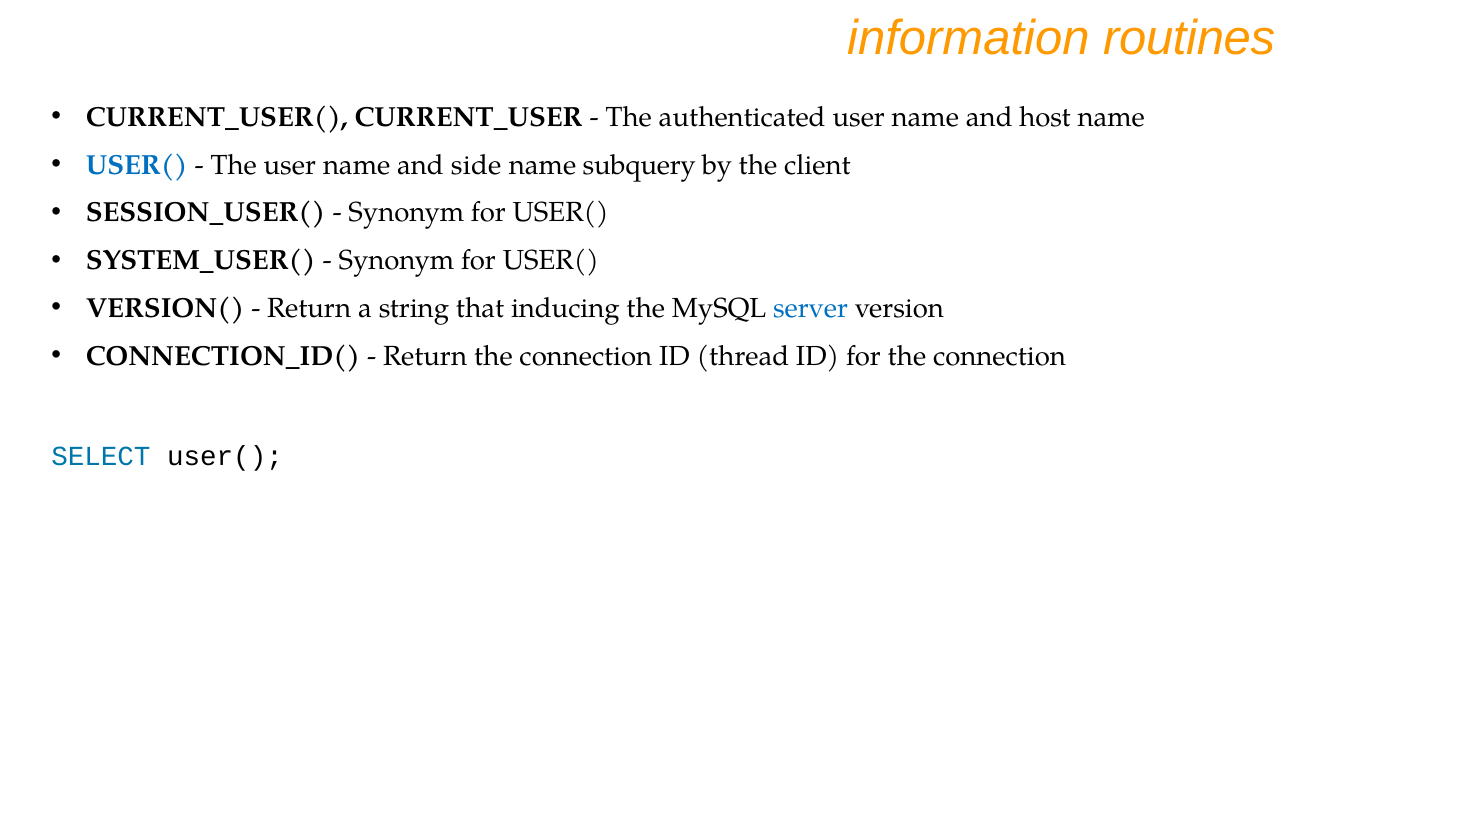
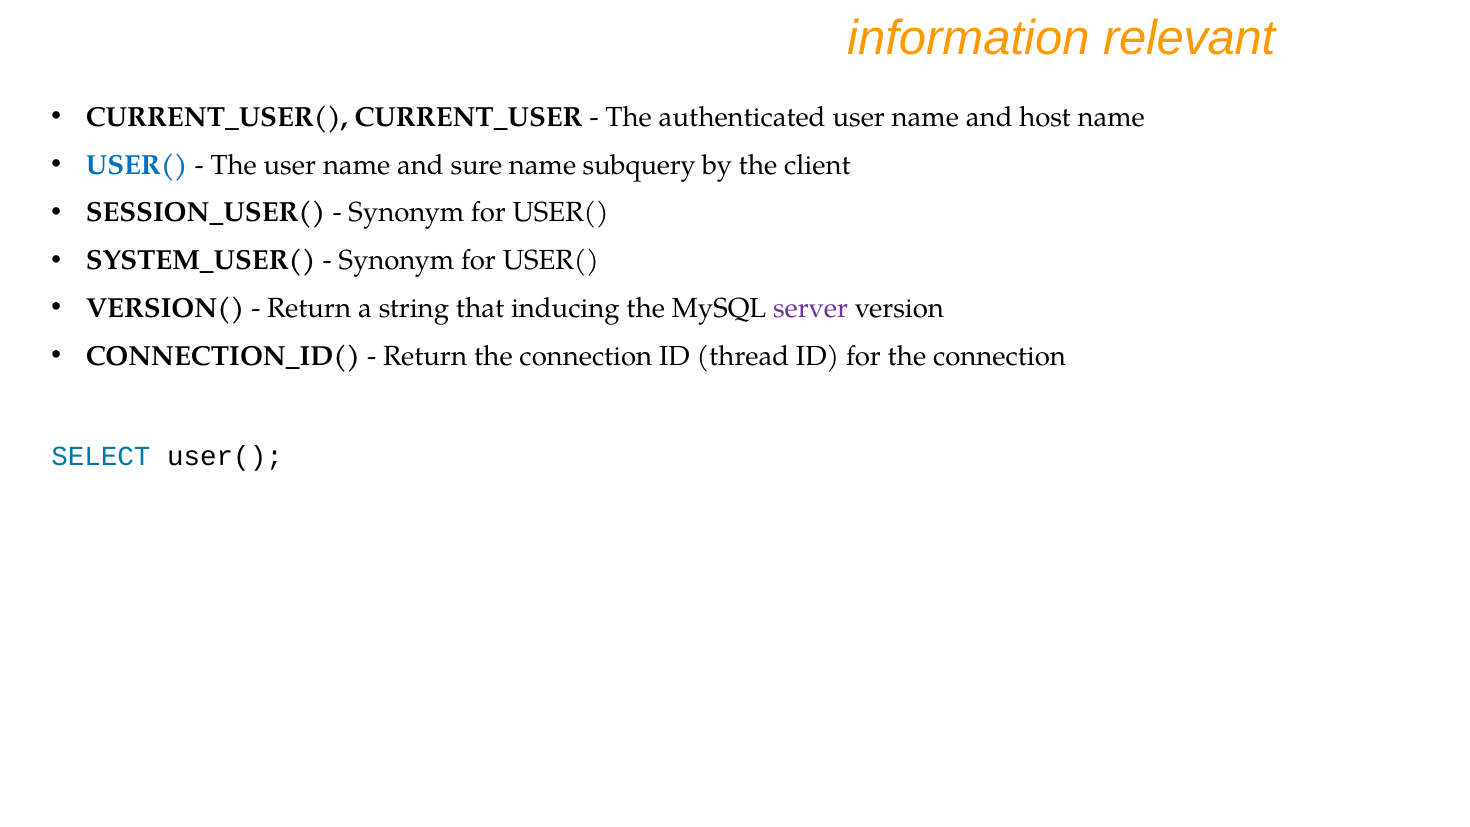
routines: routines -> relevant
side: side -> sure
server colour: blue -> purple
